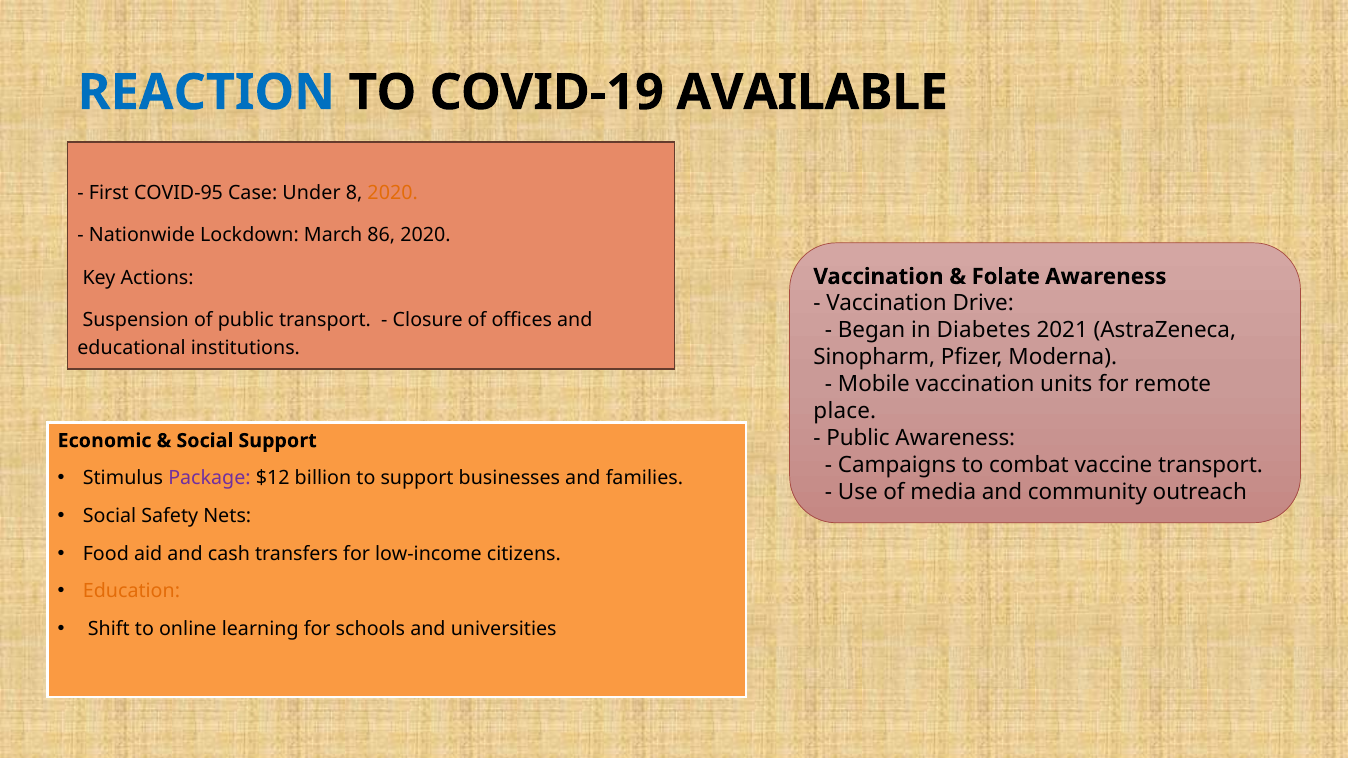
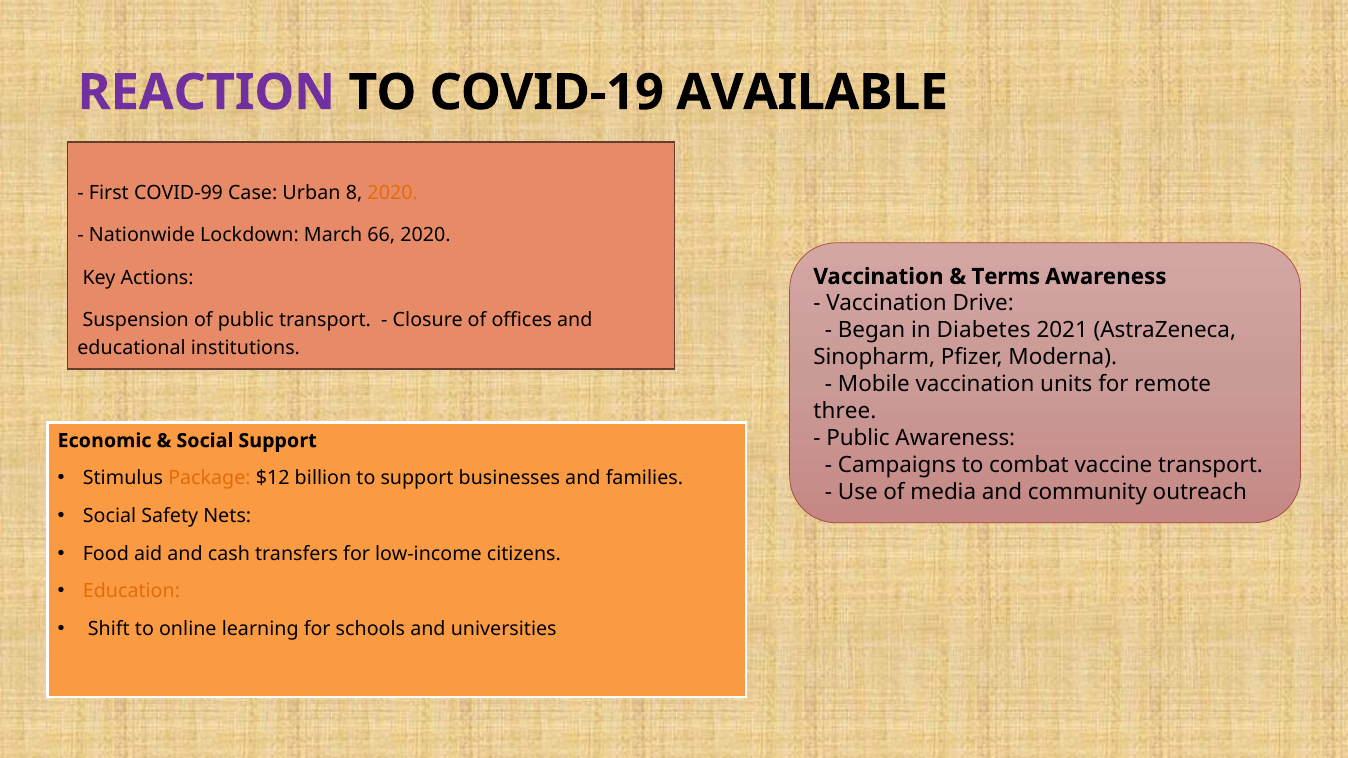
REACTION colour: blue -> purple
COVID-95: COVID-95 -> COVID-99
Under: Under -> Urban
86: 86 -> 66
Folate: Folate -> Terms
place: place -> three
Package colour: purple -> orange
